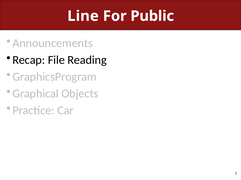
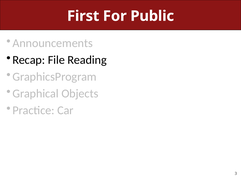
Line: Line -> First
